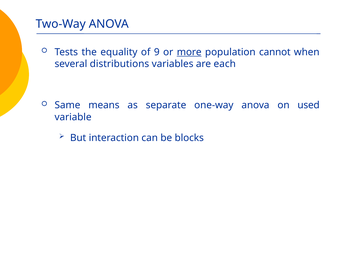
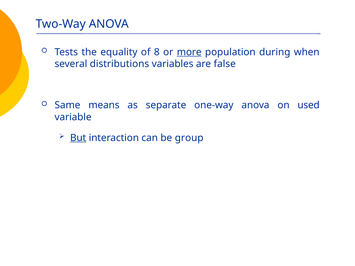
9: 9 -> 8
cannot: cannot -> during
each: each -> false
But underline: none -> present
blocks: blocks -> group
